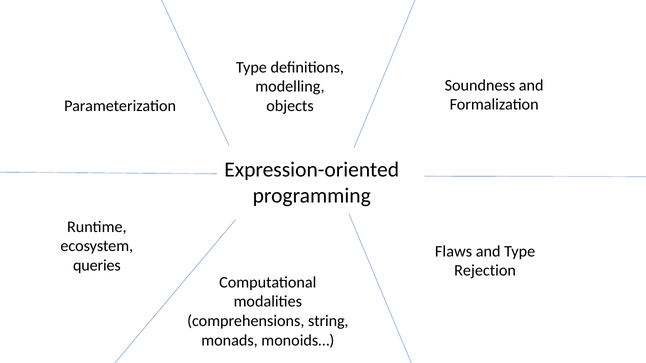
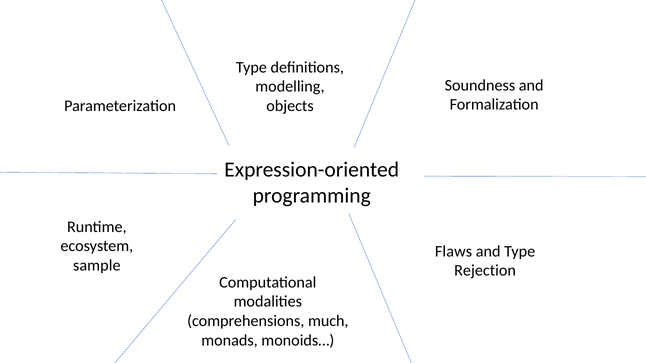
queries: queries -> sample
string: string -> much
